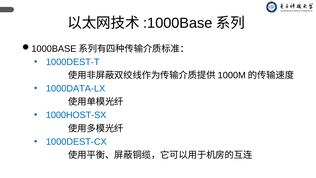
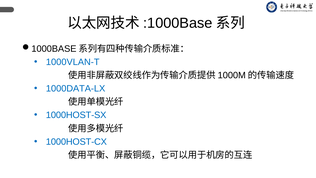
1000DEST-T: 1000DEST-T -> 1000VLAN-T
1000DEST-CX: 1000DEST-CX -> 1000HOST-CX
